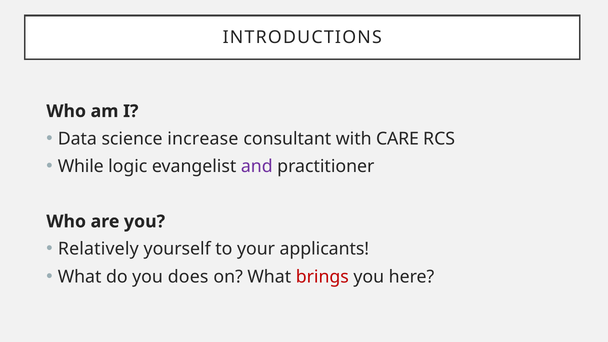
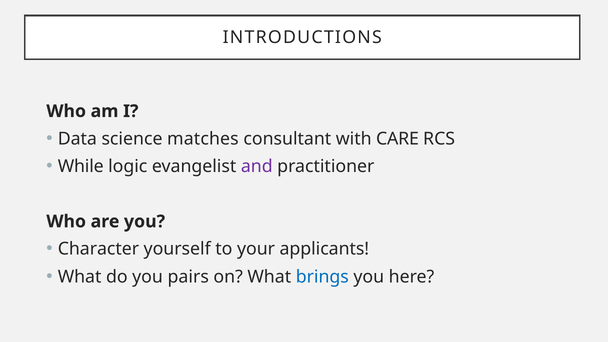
increase: increase -> matches
Relatively: Relatively -> Character
does: does -> pairs
brings colour: red -> blue
